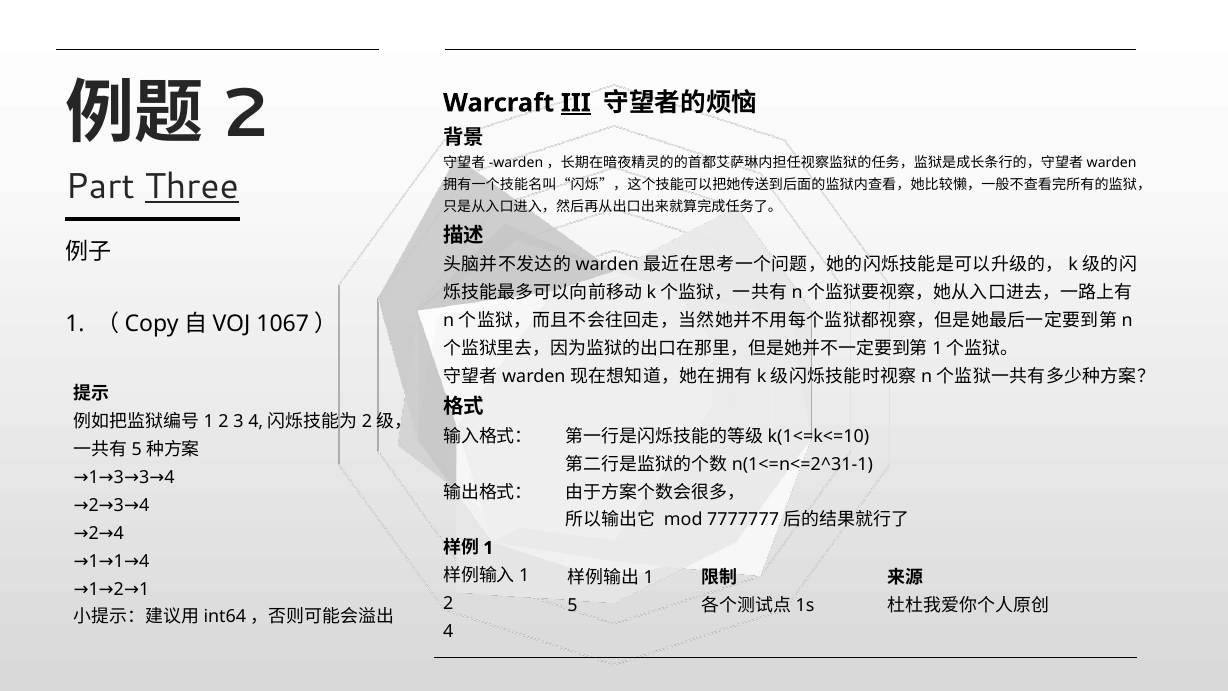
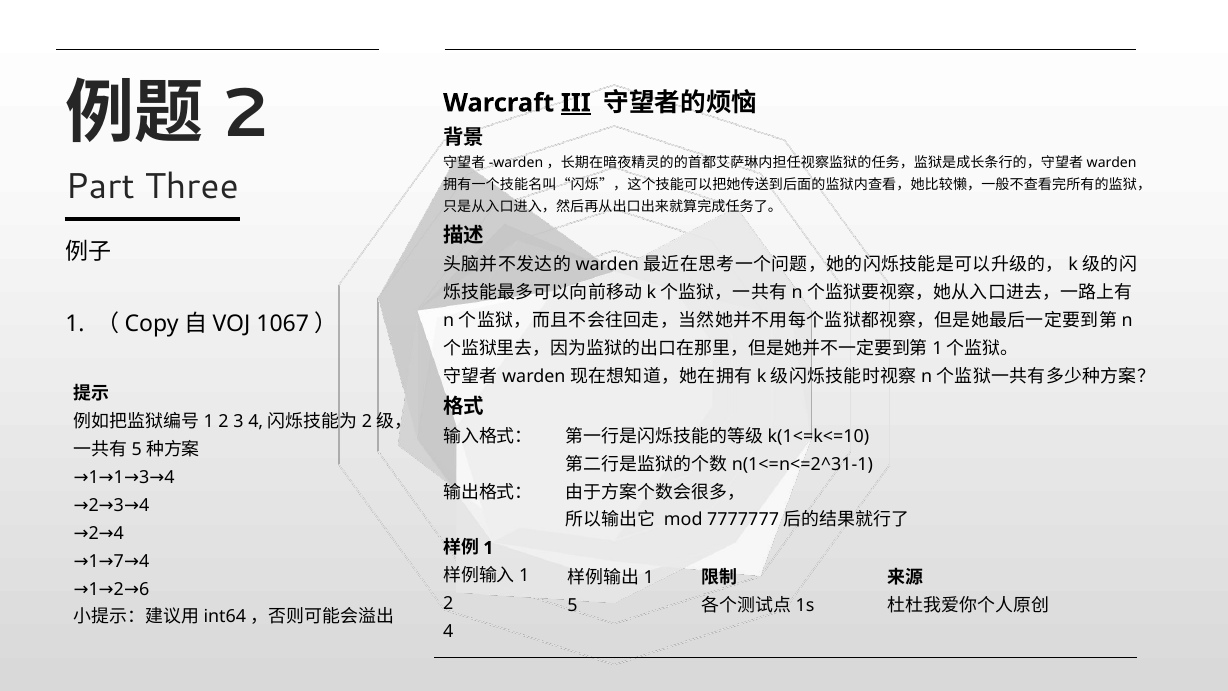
Three underline: present -> none
1 3: 3 -> 1
1 1: 1 -> 7
2 1: 1 -> 6
